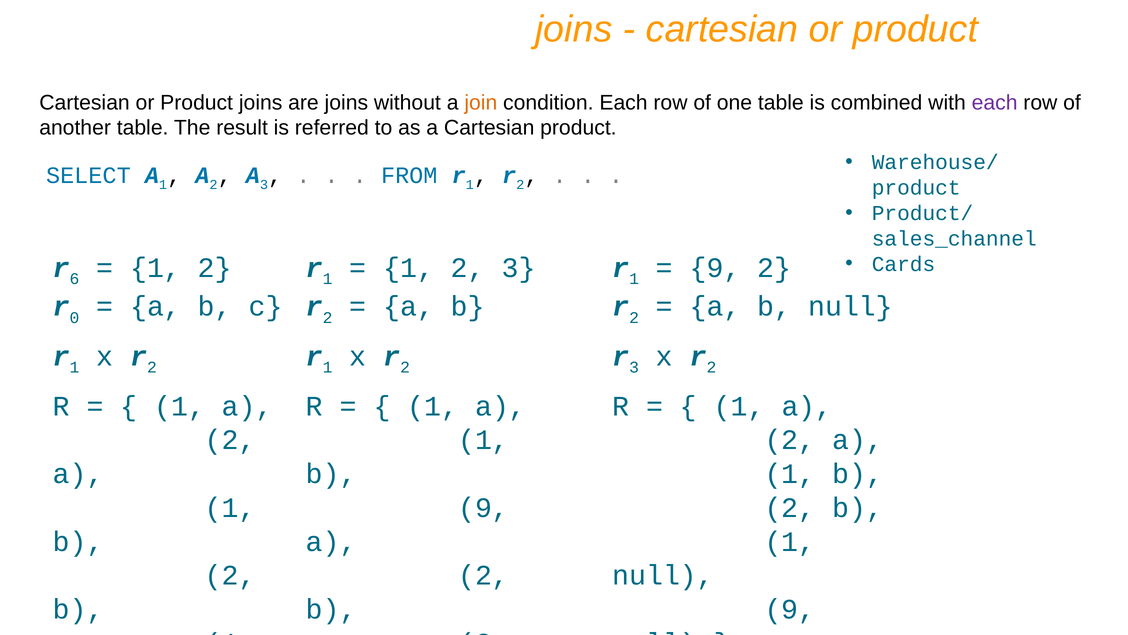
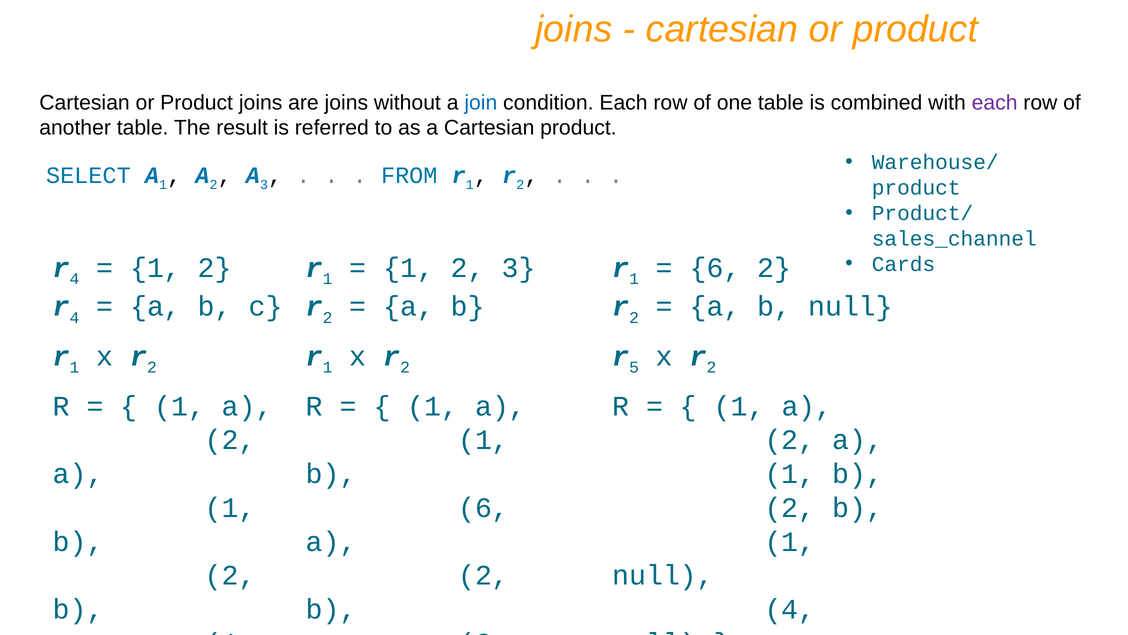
join colour: orange -> blue
6 at (75, 279): 6 -> 4
9 at (715, 268): 9 -> 6
0 at (75, 317): 0 -> 4
r 3: 3 -> 5
9 at (483, 507): 9 -> 6
9 at (790, 609): 9 -> 4
